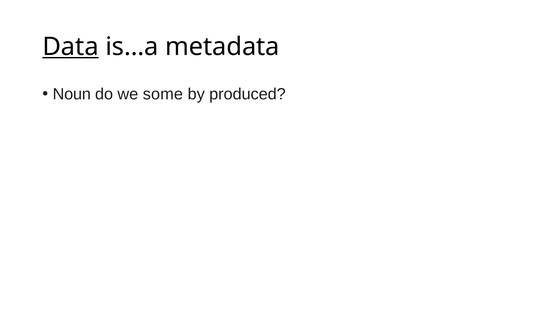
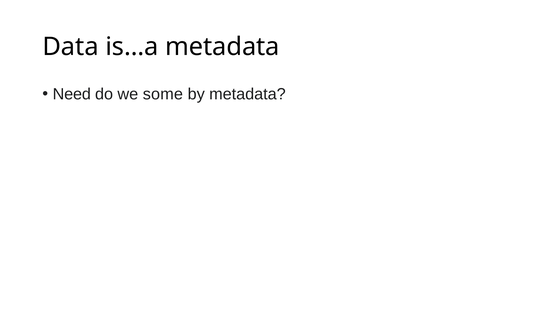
Data underline: present -> none
Noun: Noun -> Need
by produced: produced -> metadata
